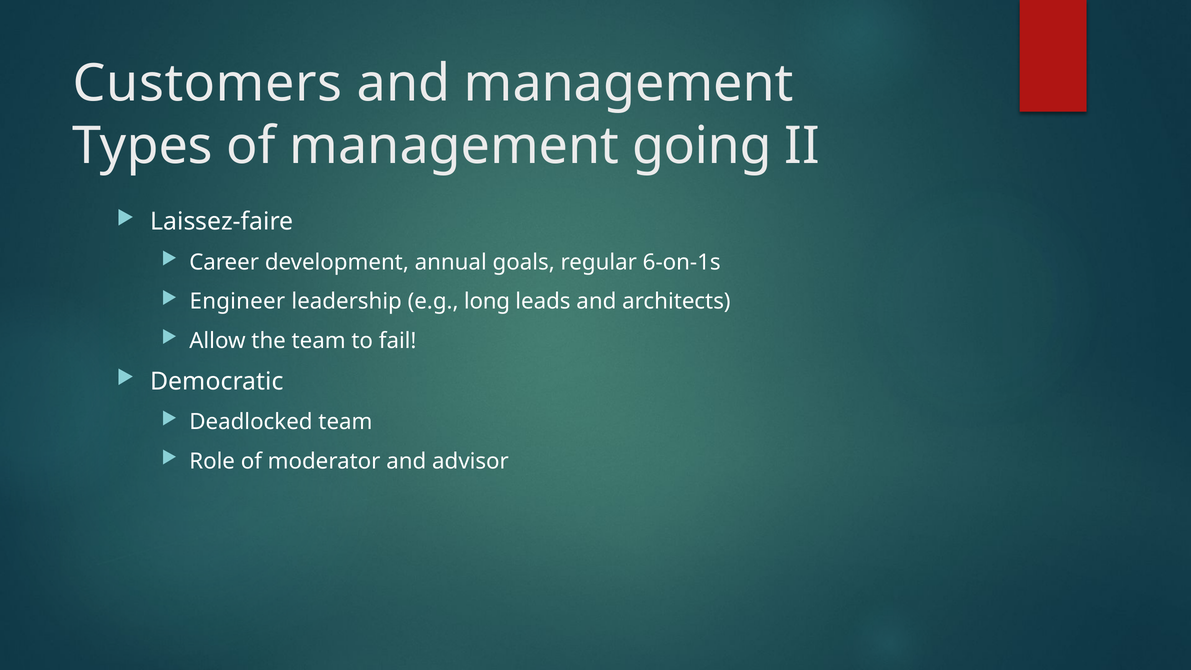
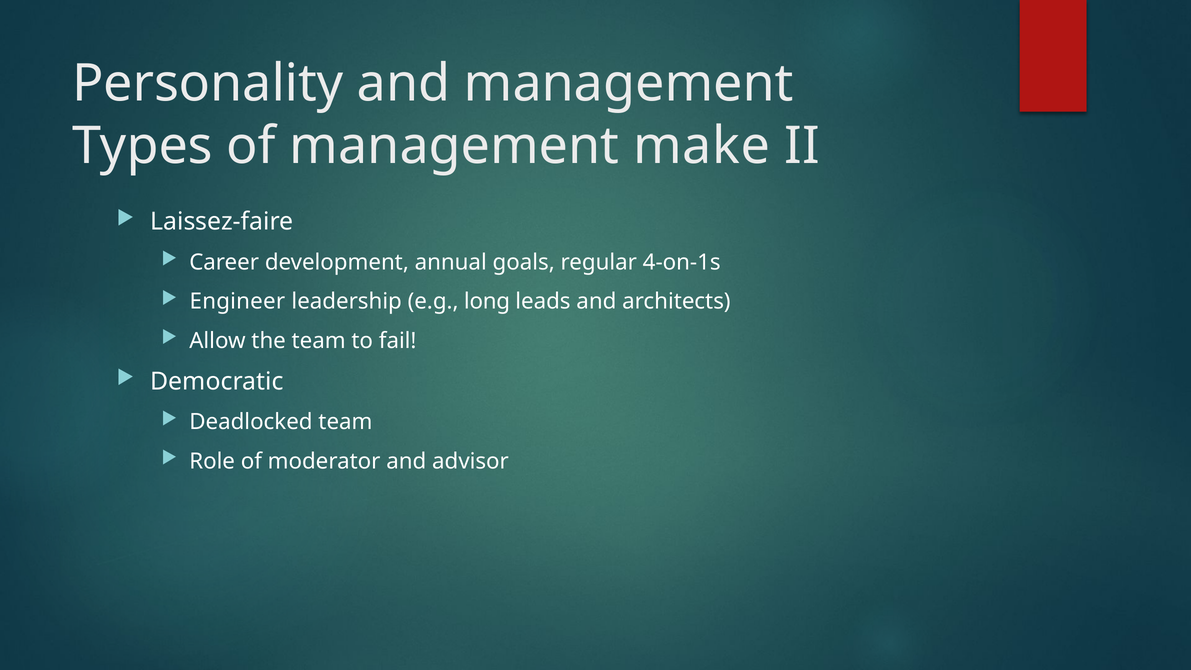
Customers: Customers -> Personality
going: going -> make
6-on-1s: 6-on-1s -> 4-on-1s
